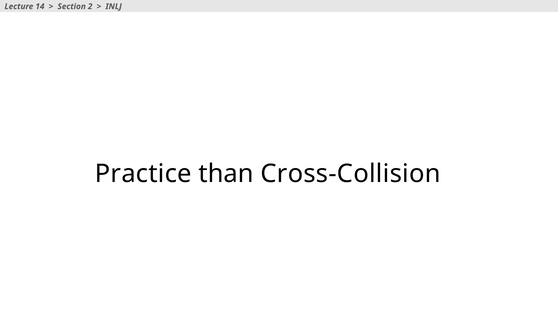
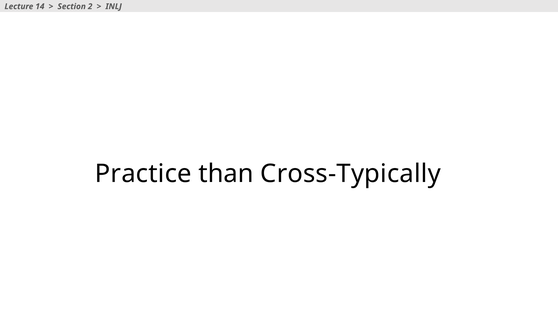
Cross-Collision: Cross-Collision -> Cross-Typically
